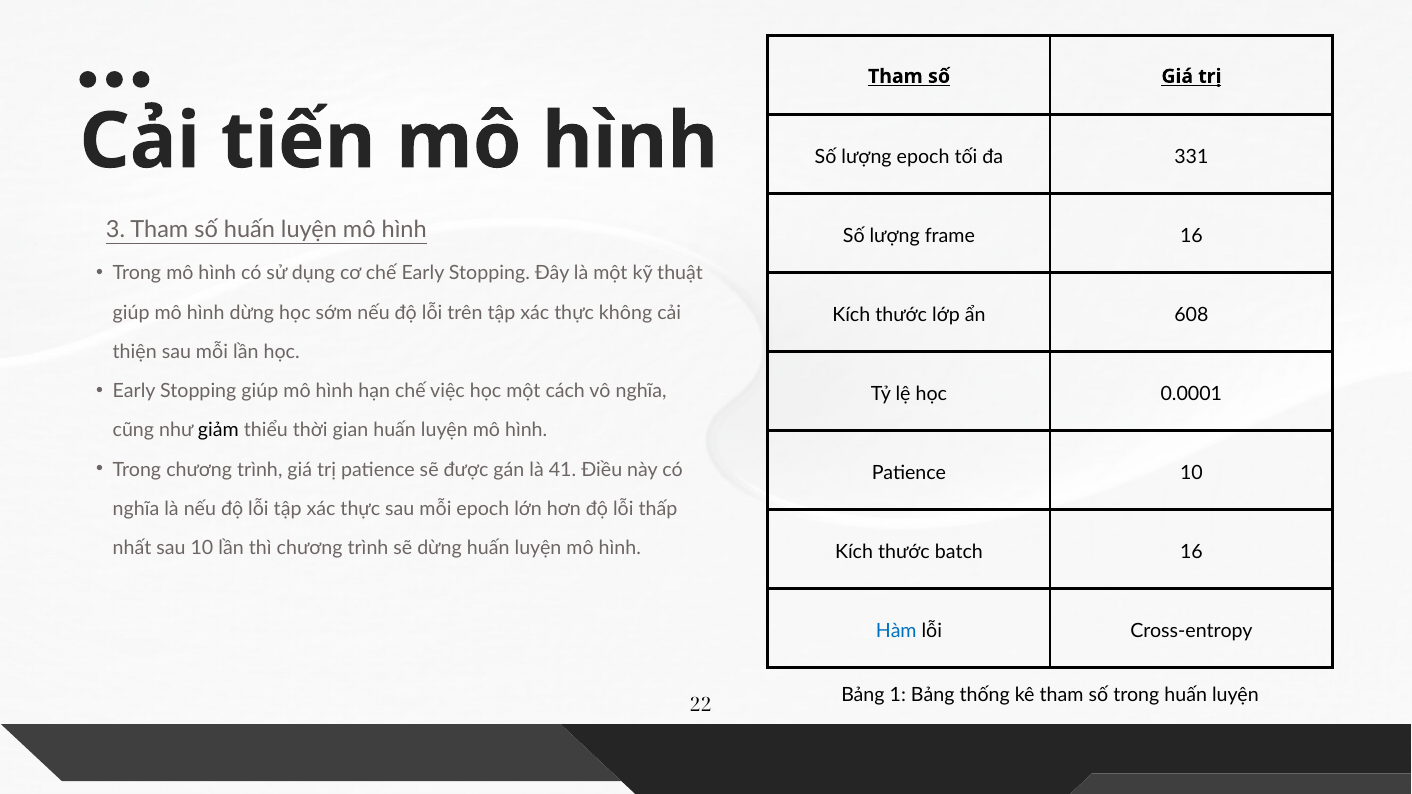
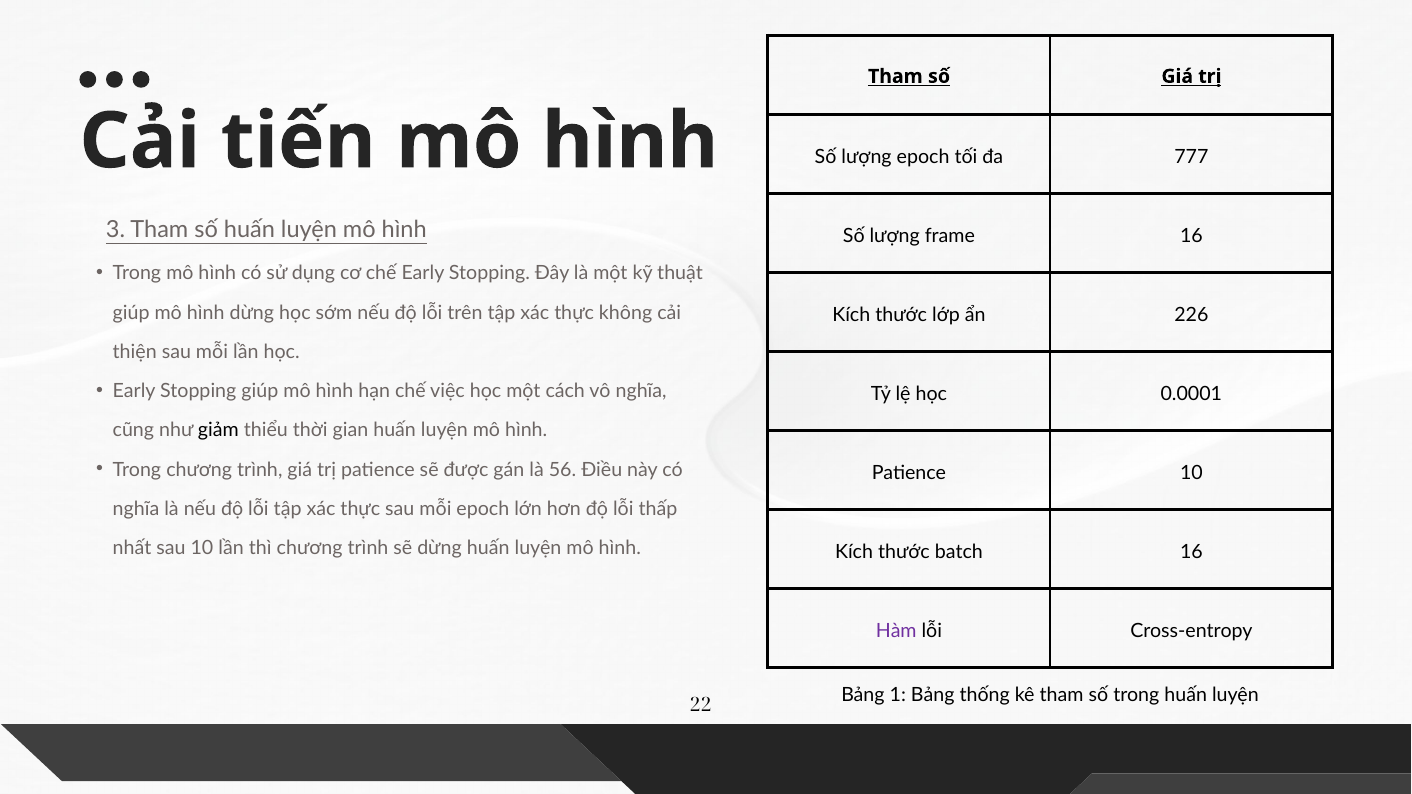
331: 331 -> 777
608: 608 -> 226
41: 41 -> 56
Hàm colour: blue -> purple
